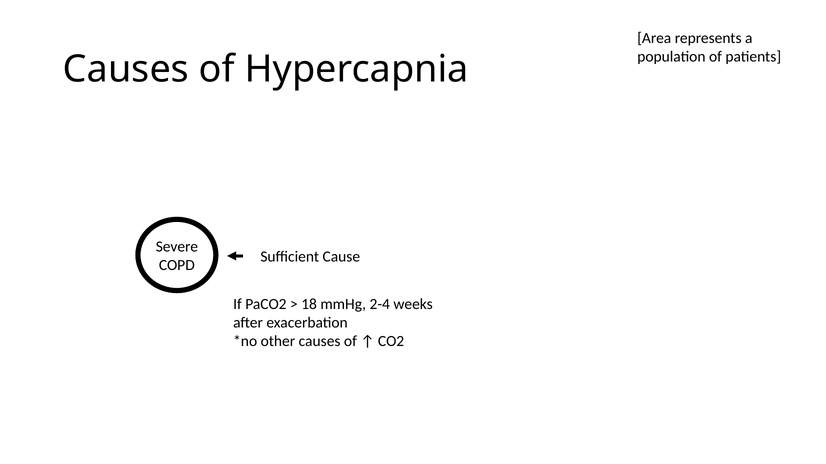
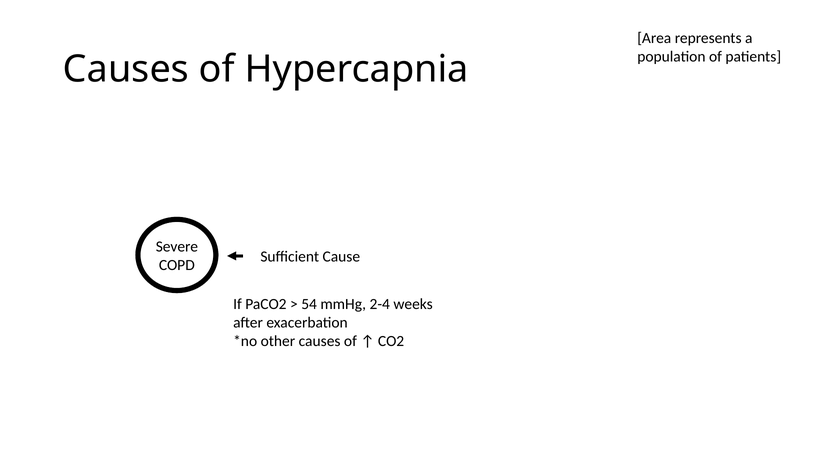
18: 18 -> 54
